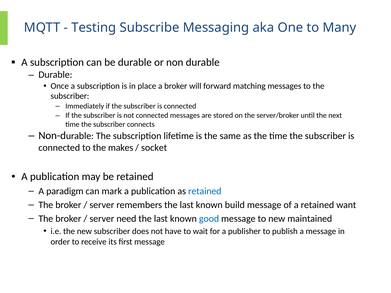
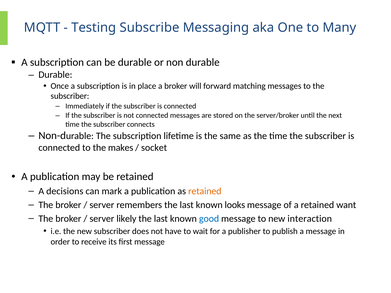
paradigm: paradigm -> decisions
retained at (205, 191) colour: blue -> orange
build: build -> looks
need: need -> likely
maintained: maintained -> interaction
